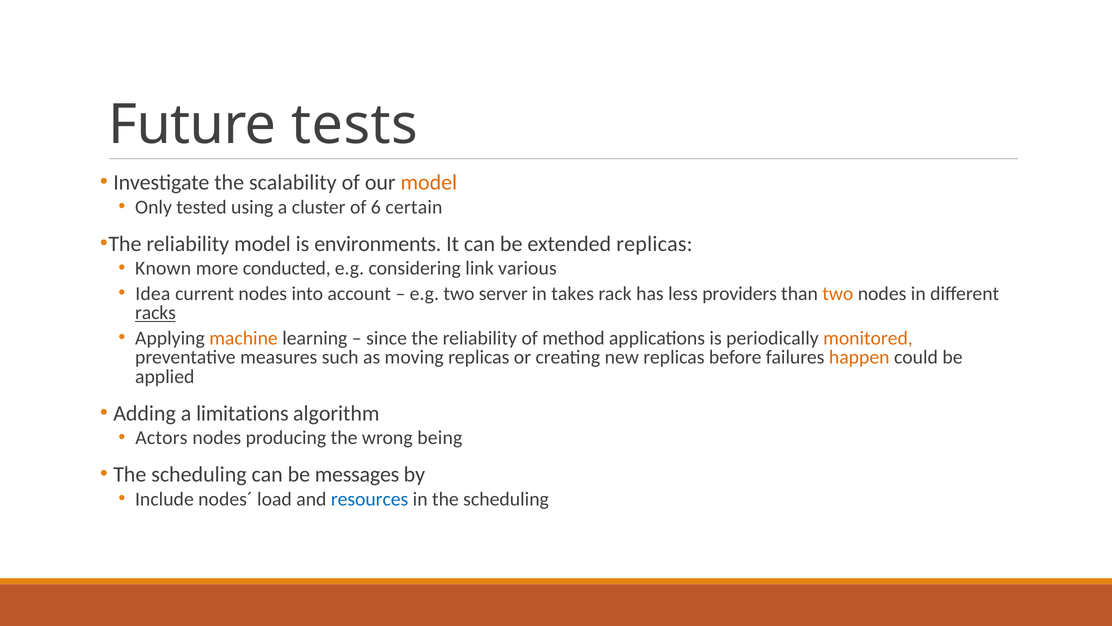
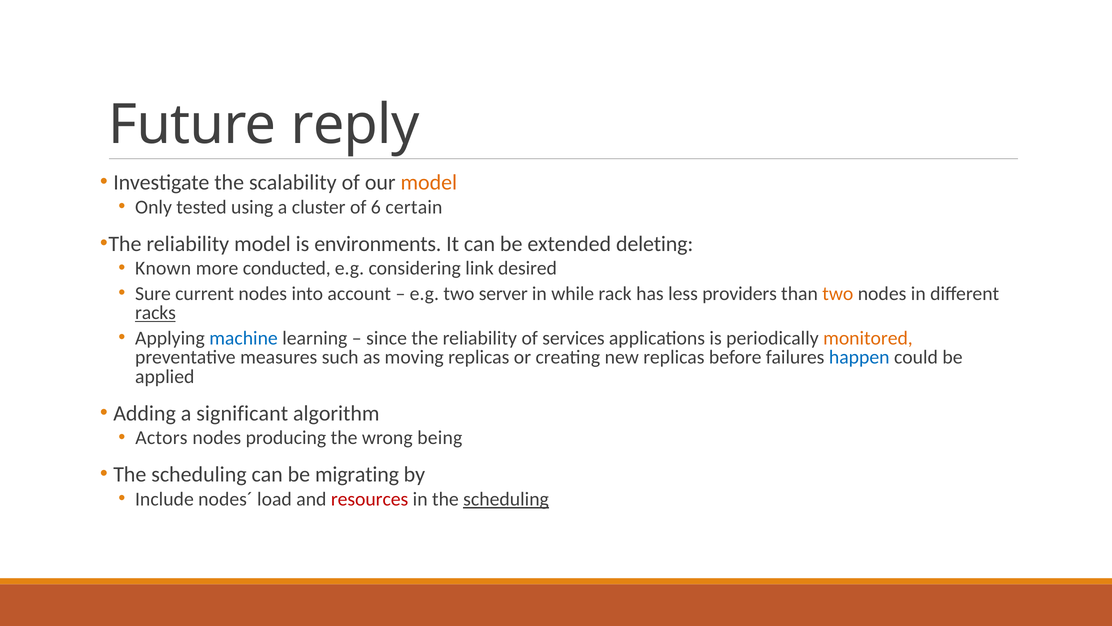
tests: tests -> reply
extended replicas: replicas -> deleting
various: various -> desired
Idea: Idea -> Sure
takes: takes -> while
machine colour: orange -> blue
method: method -> services
happen colour: orange -> blue
limitations: limitations -> significant
messages: messages -> migrating
resources colour: blue -> red
scheduling at (506, 499) underline: none -> present
